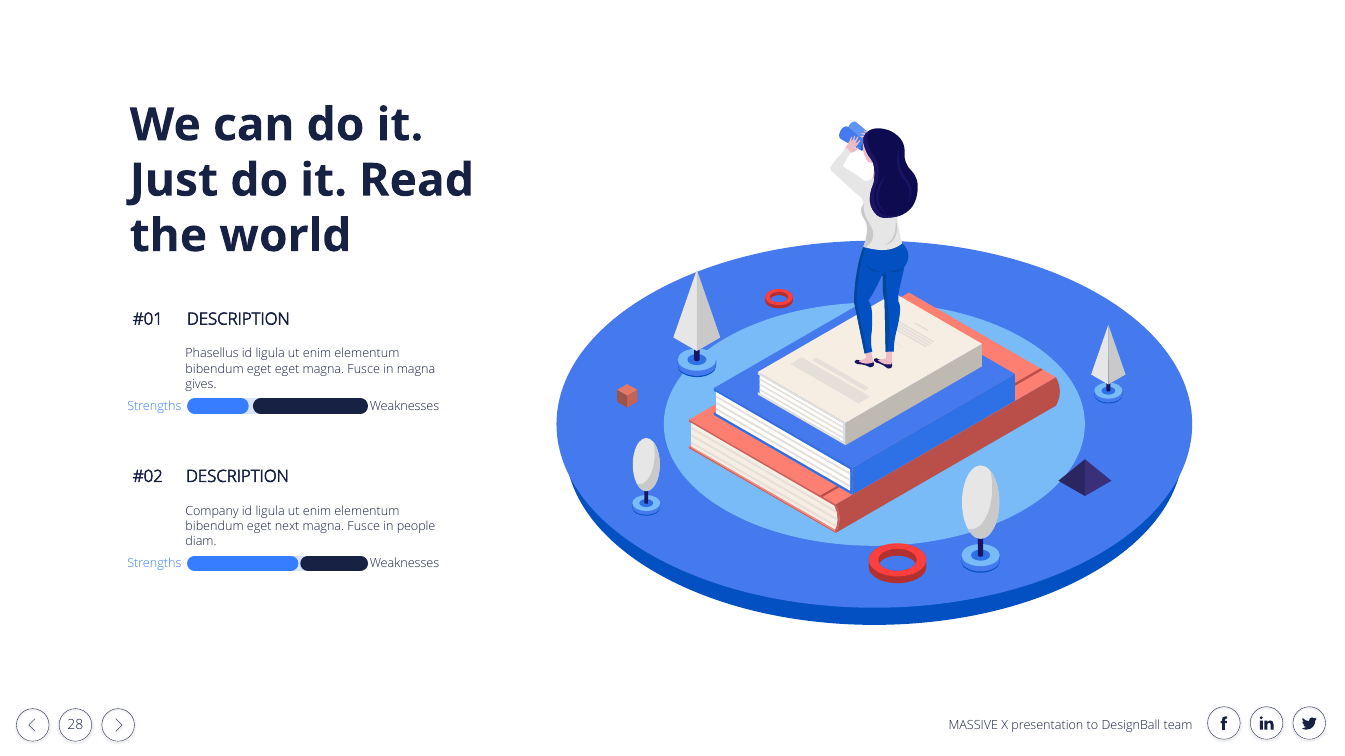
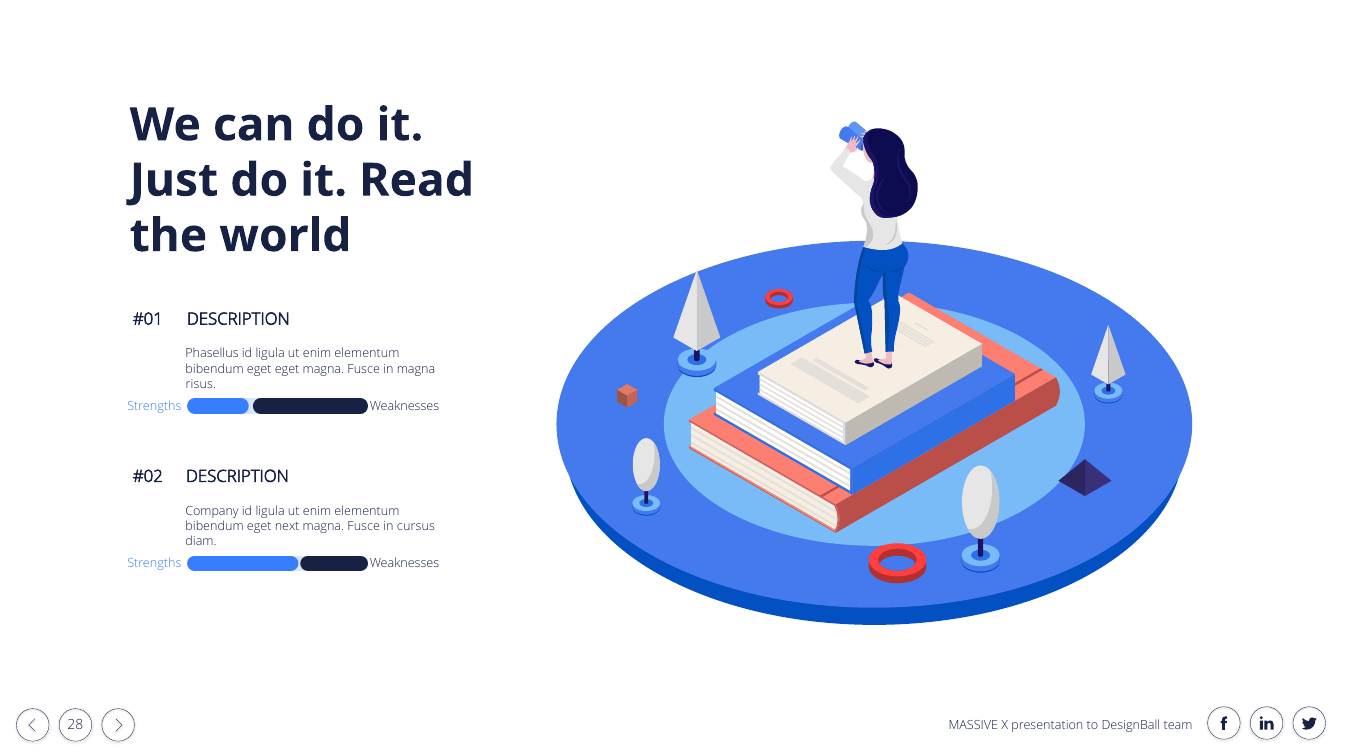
gives: gives -> risus
people: people -> cursus
